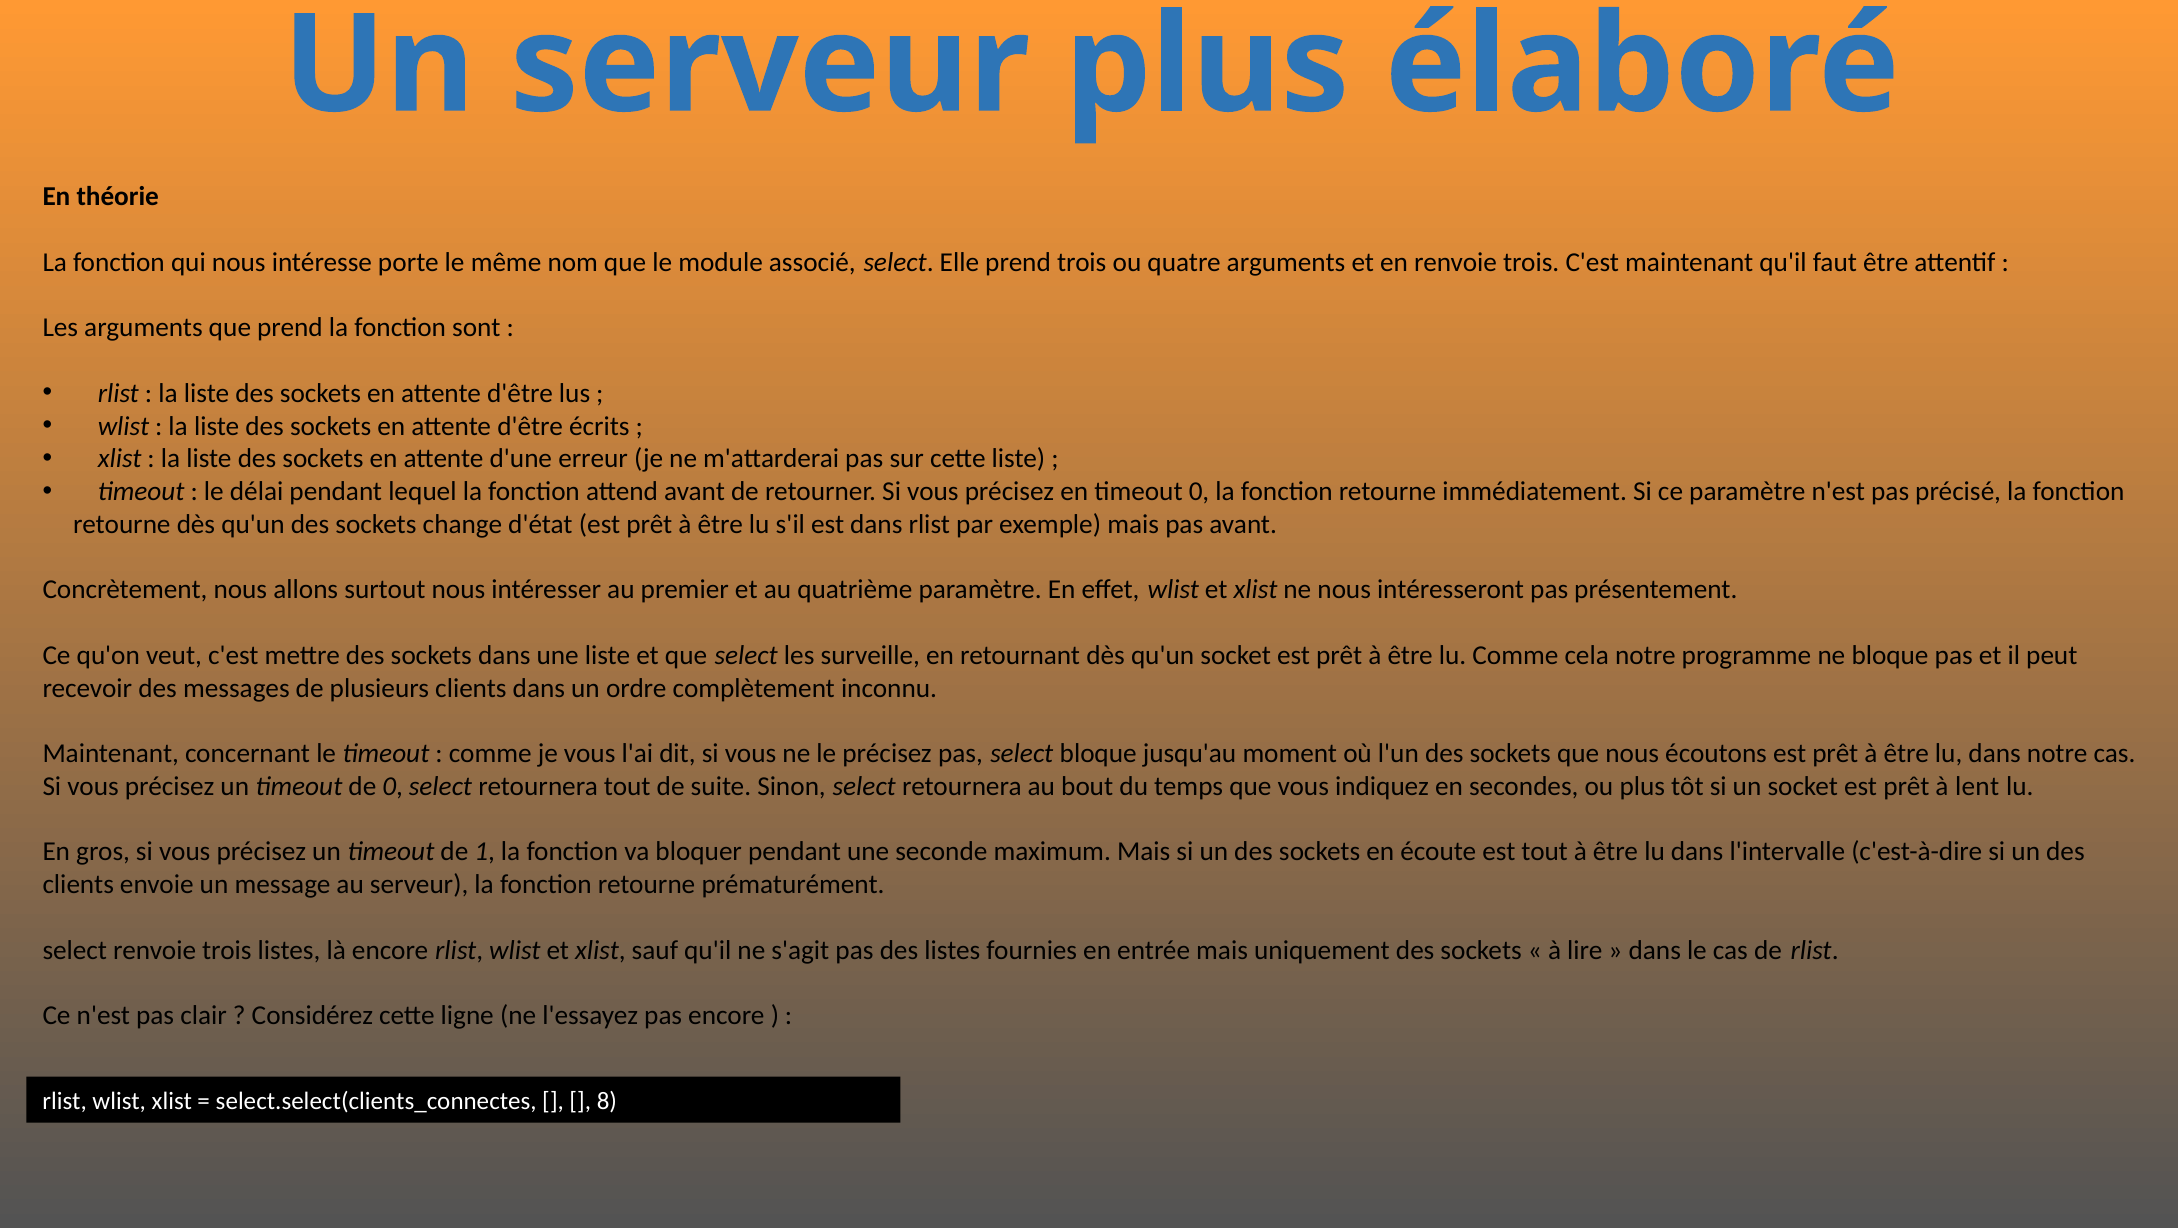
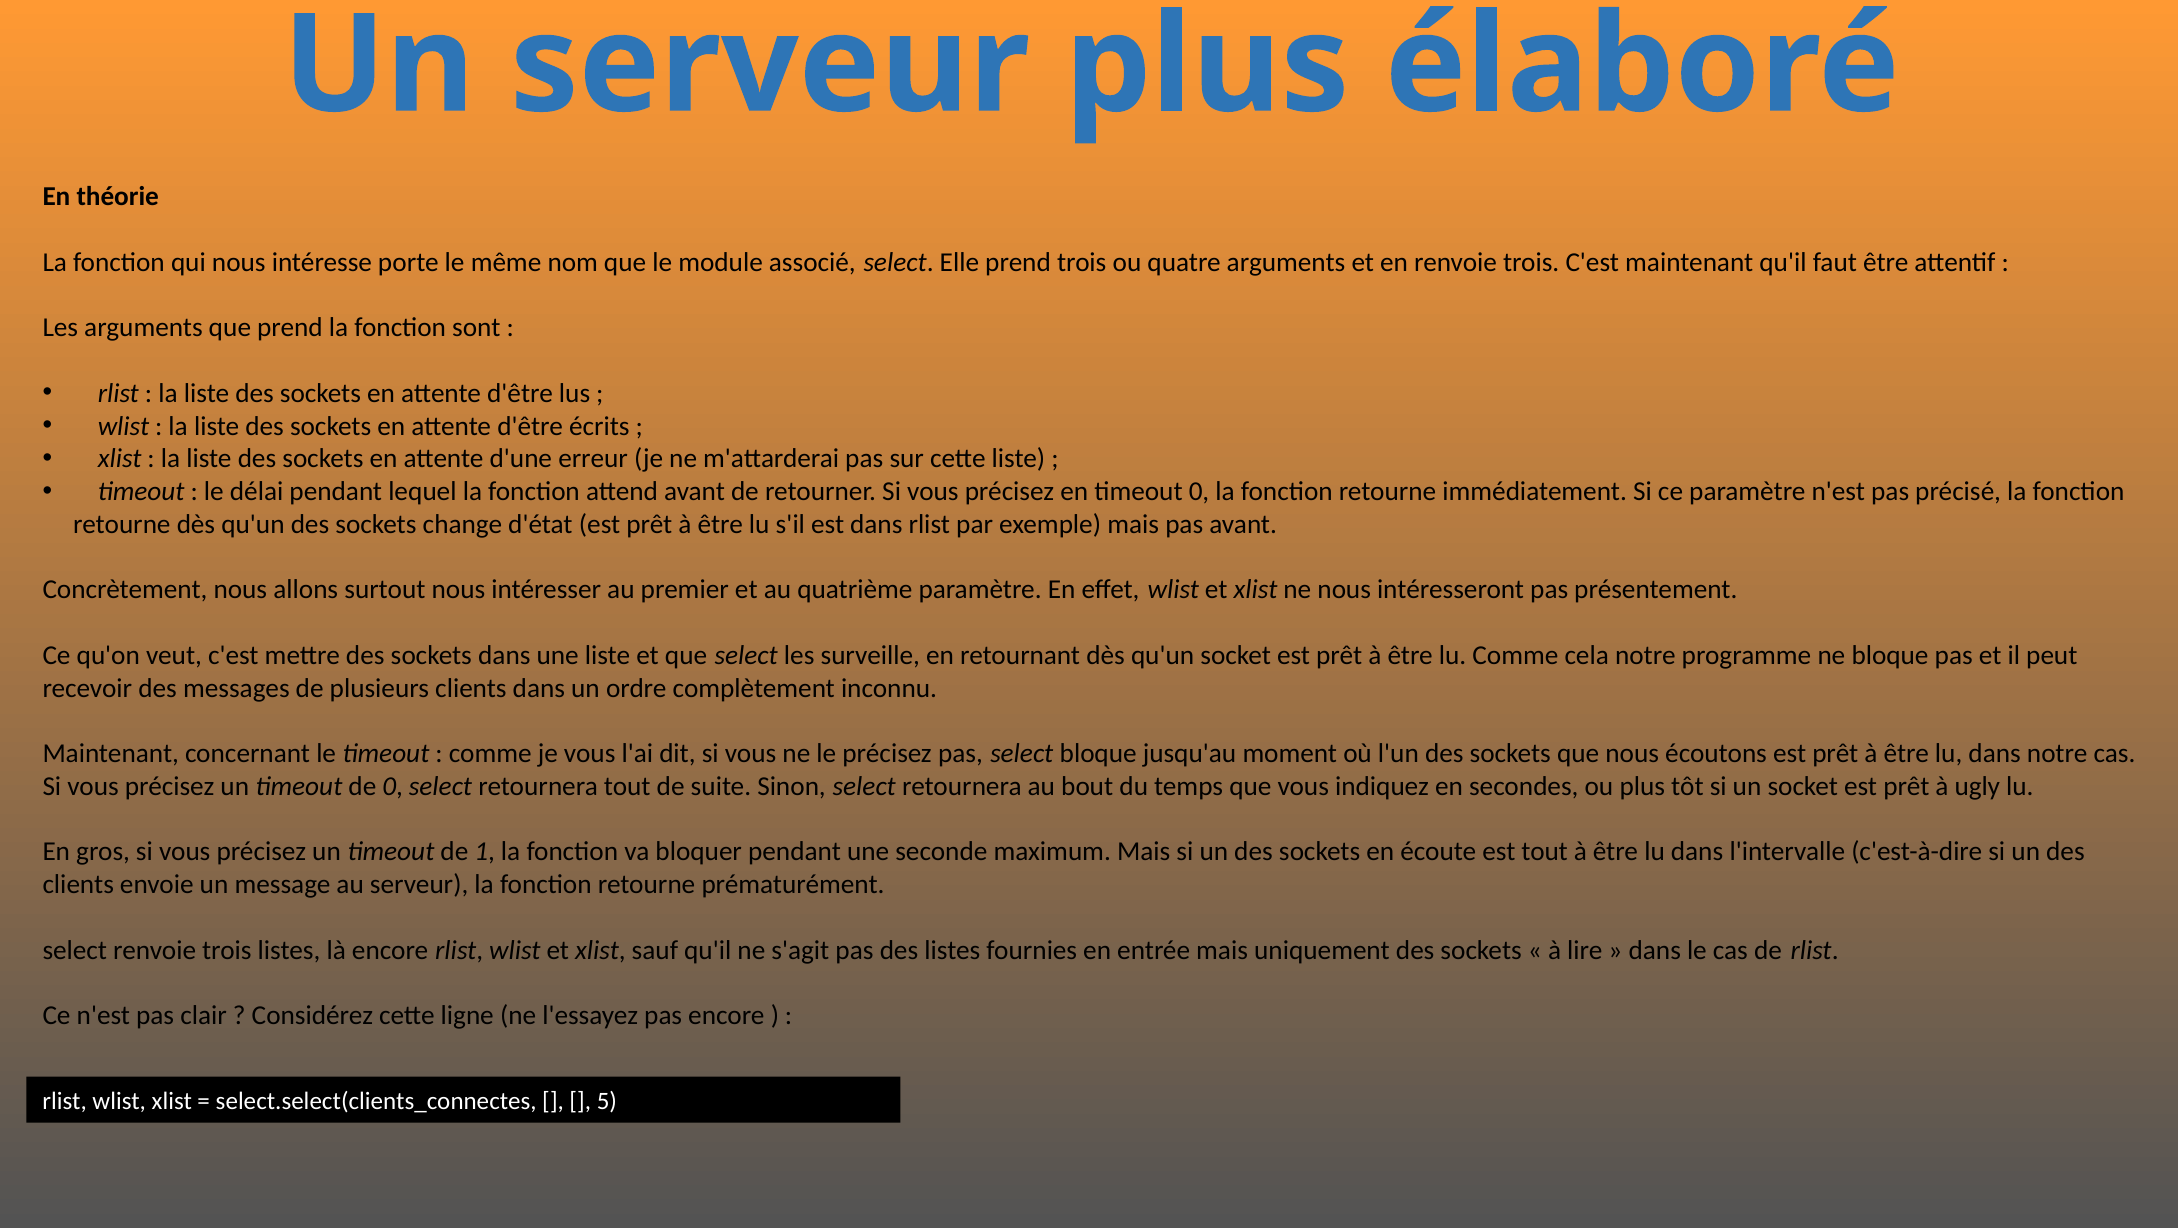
lent: lent -> ugly
8: 8 -> 5
